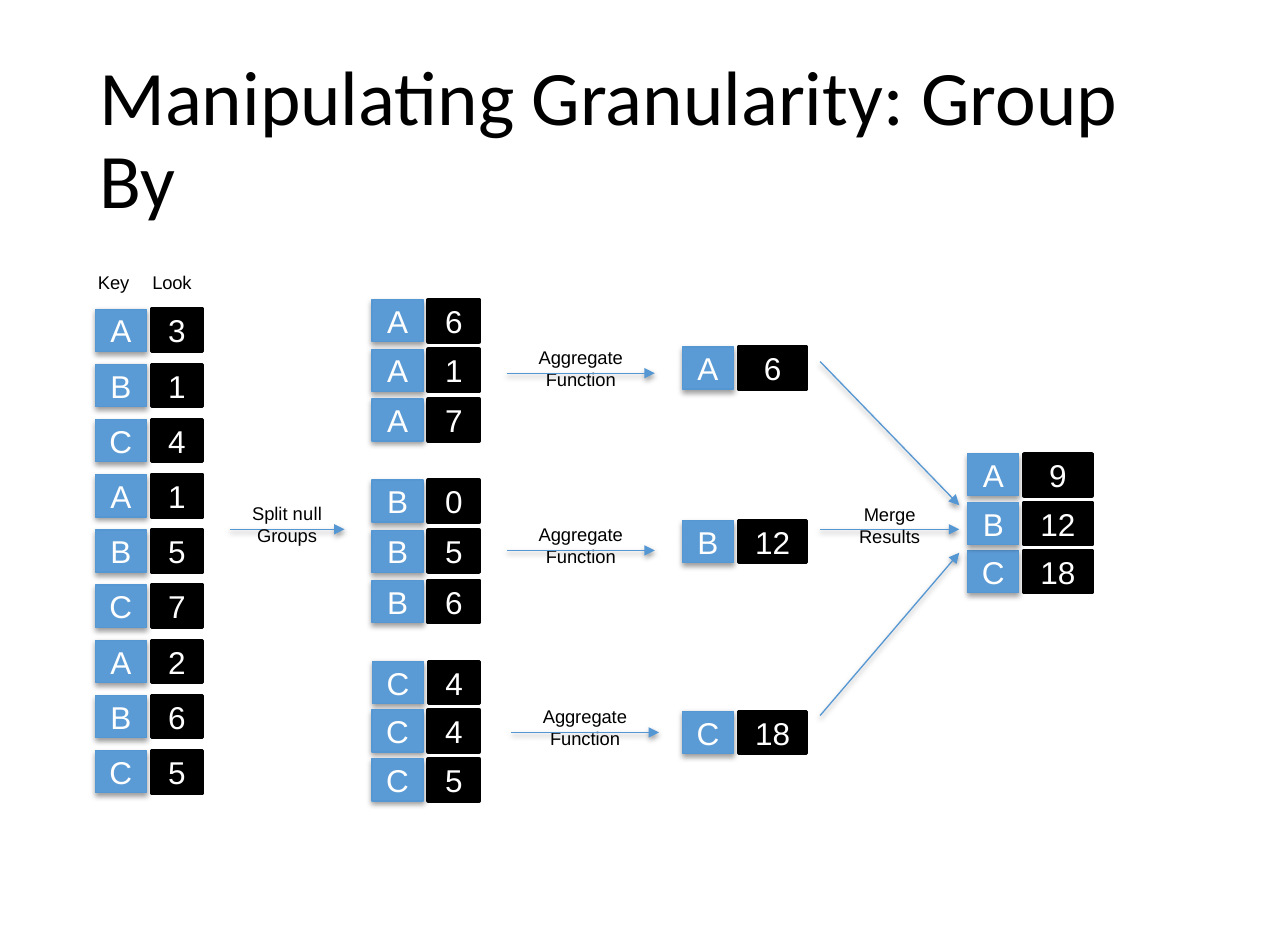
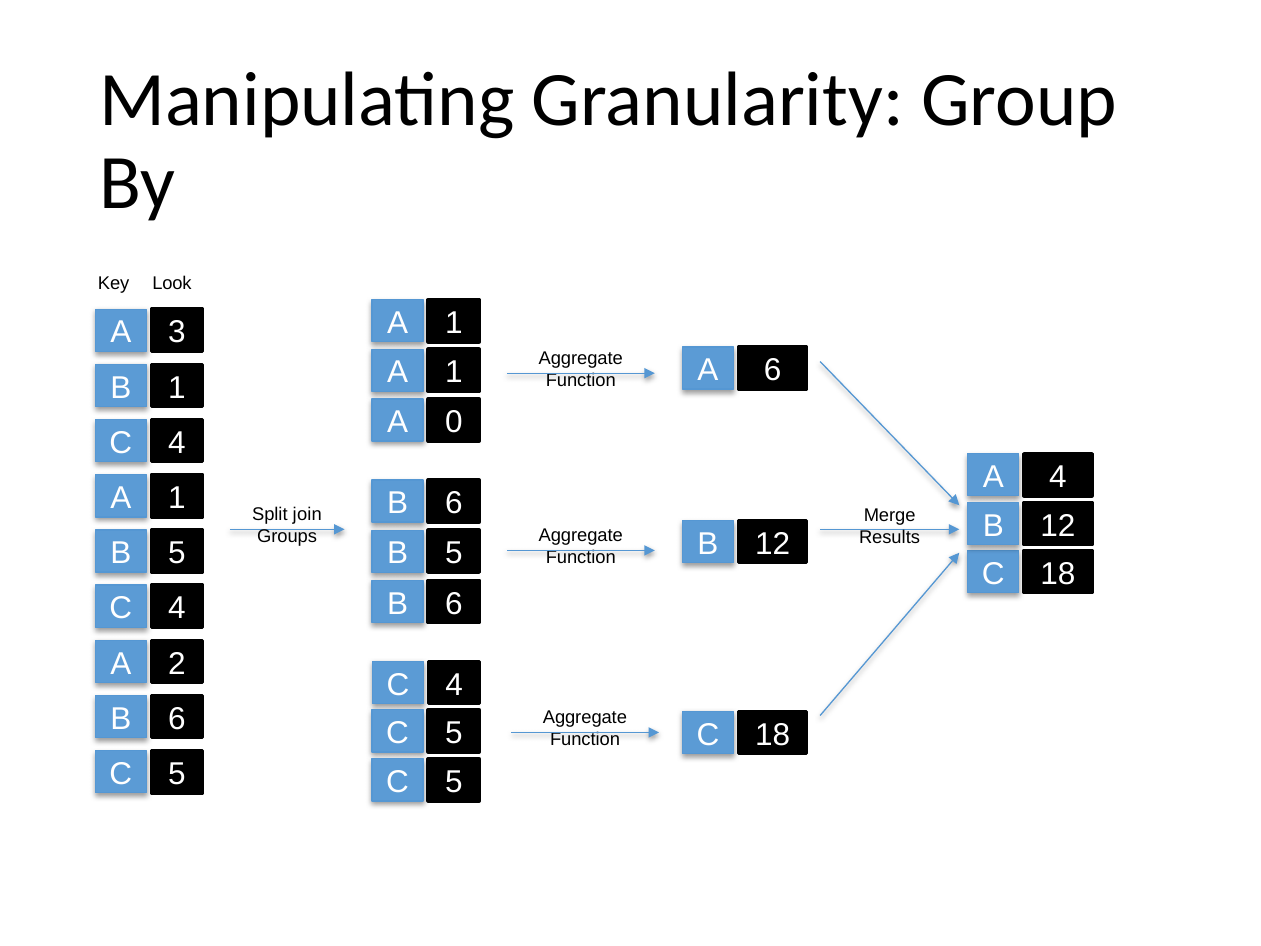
6 at (454, 323): 6 -> 1
A 7: 7 -> 0
A 9: 9 -> 4
0 at (454, 503): 0 -> 6
null: null -> join
7 at (177, 608): 7 -> 4
4 at (454, 733): 4 -> 5
